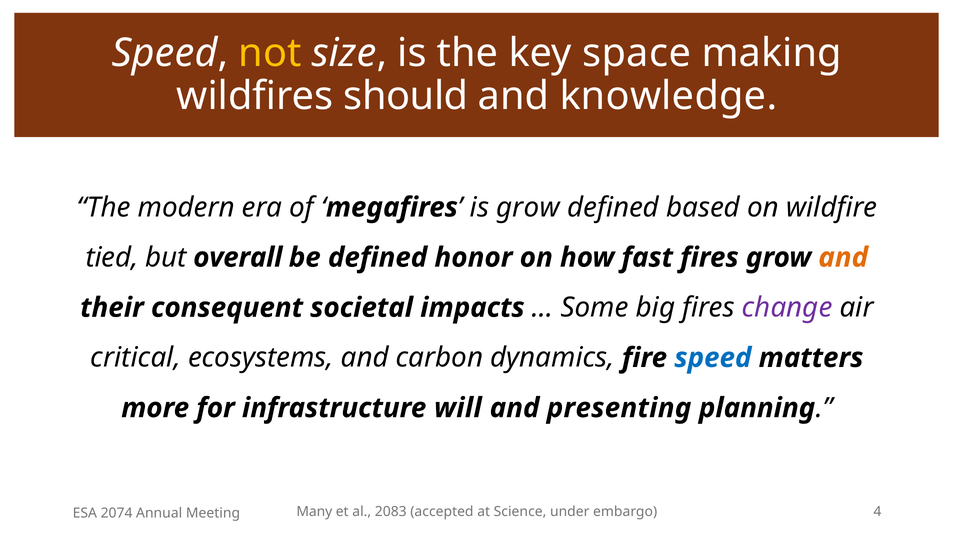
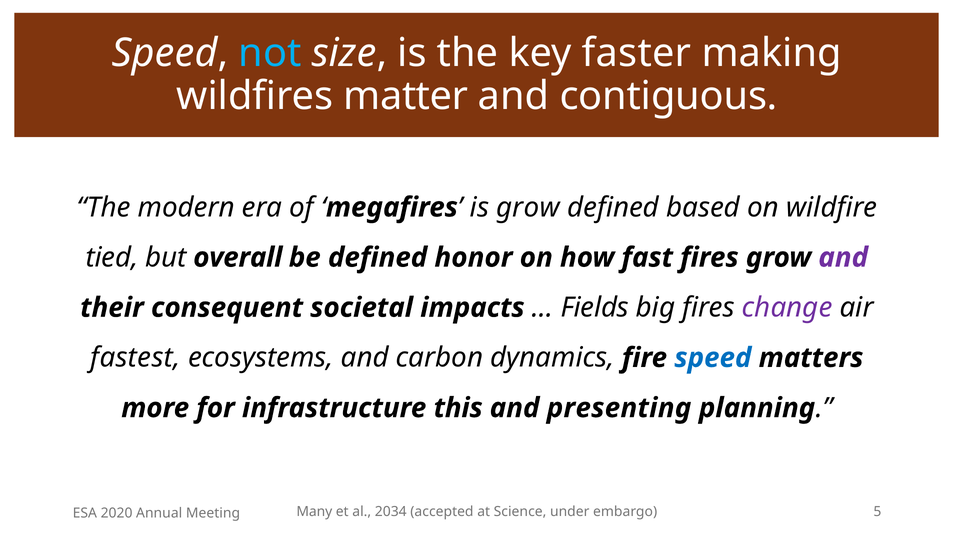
not colour: yellow -> light blue
space: space -> faster
should: should -> matter
knowledge: knowledge -> contiguous
and at (843, 257) colour: orange -> purple
Some: Some -> Fields
critical: critical -> fastest
will: will -> this
2083: 2083 -> 2034
4: 4 -> 5
2074: 2074 -> 2020
